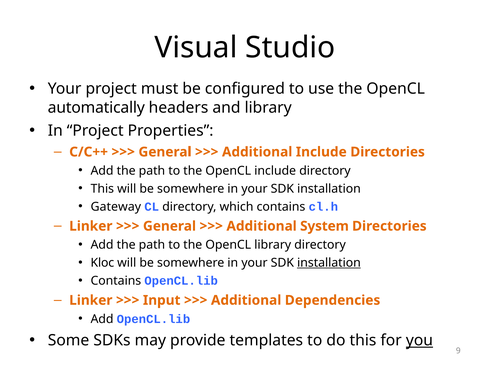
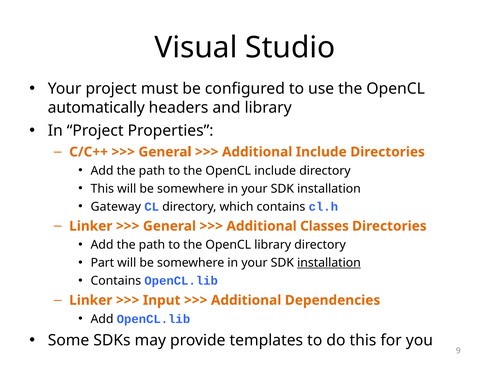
System: System -> Classes
Kloc: Kloc -> Part
you underline: present -> none
